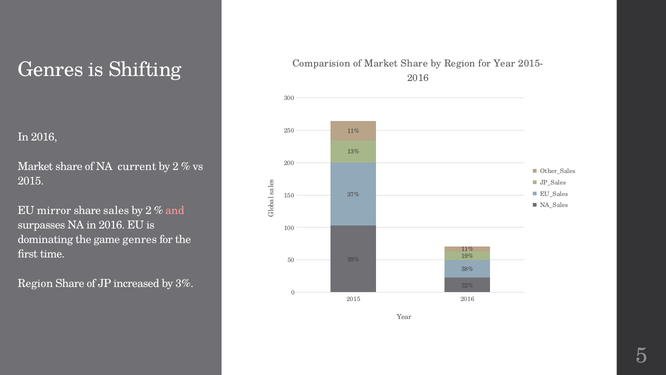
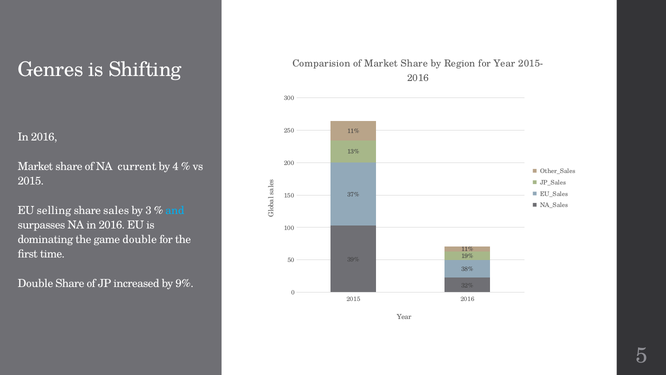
2 at (176, 166): 2 -> 4
mirror: mirror -> selling
2 at (149, 210): 2 -> 3
and colour: pink -> light blue
game genres: genres -> double
Region at (35, 283): Region -> Double
3%: 3% -> 9%
